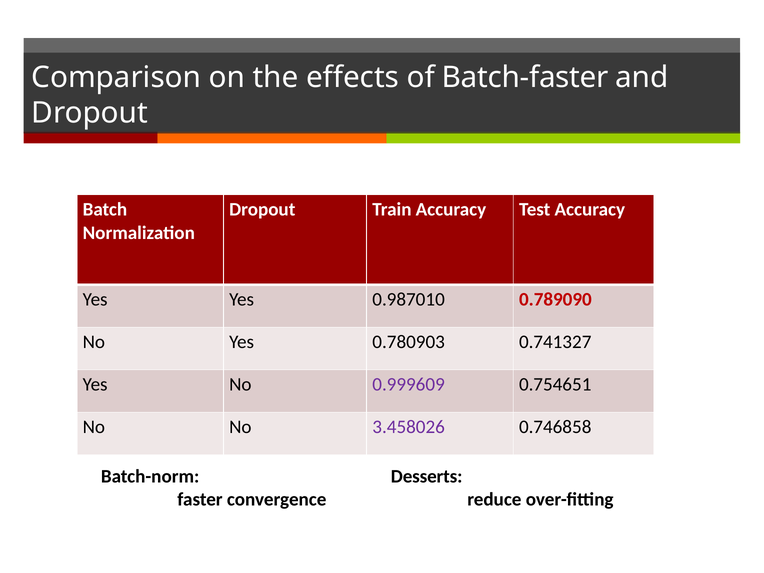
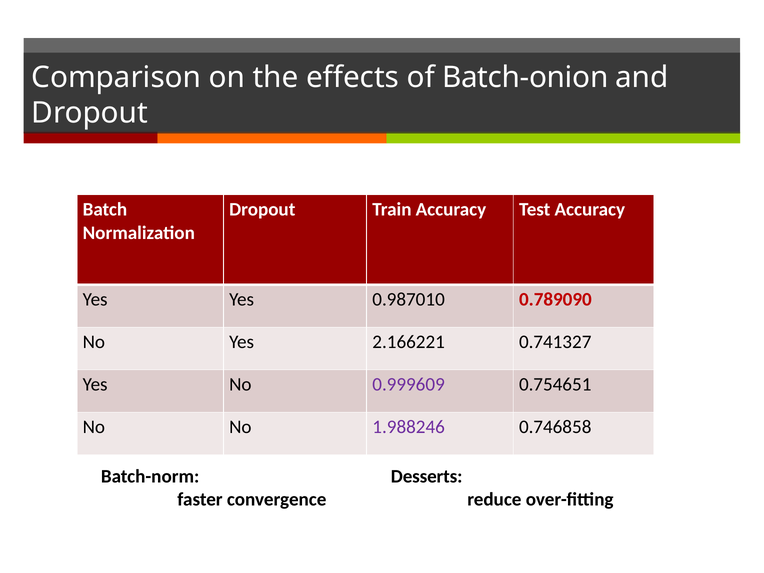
Batch-faster: Batch-faster -> Batch-onion
0.780903: 0.780903 -> 2.166221
3.458026: 3.458026 -> 1.988246
